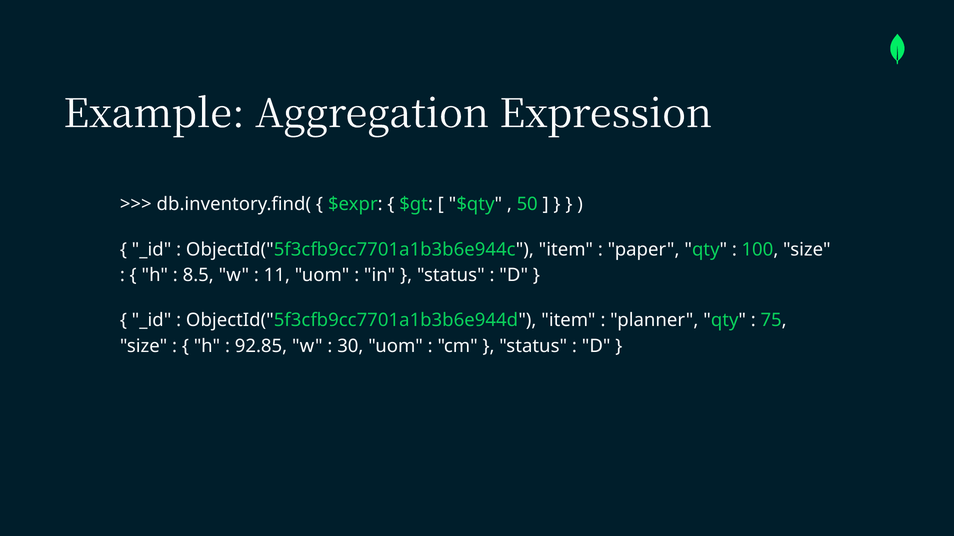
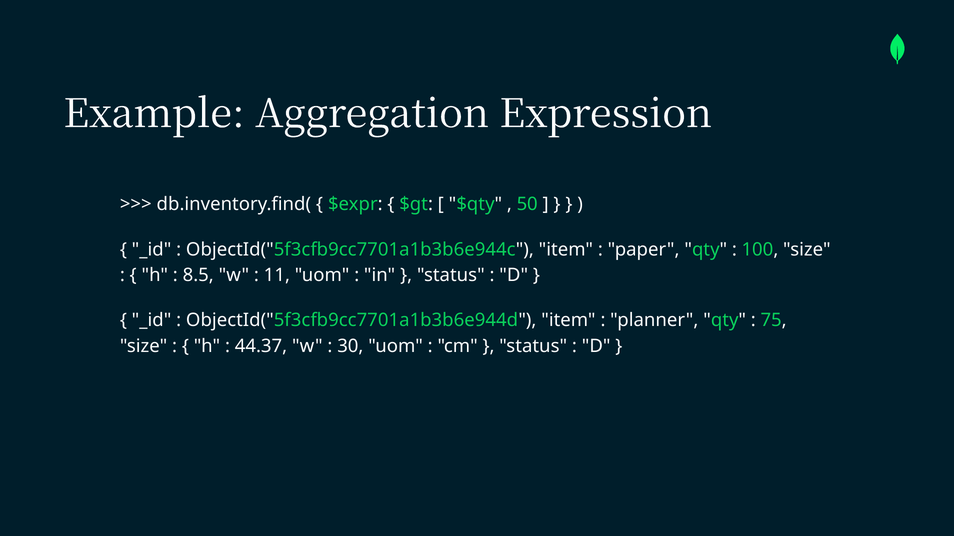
92.85: 92.85 -> 44.37
